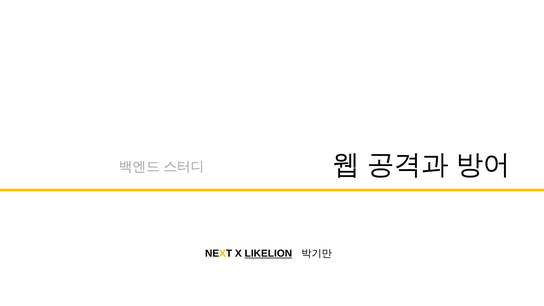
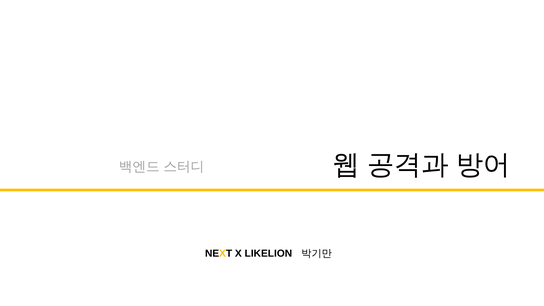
LIKELION underline: present -> none
